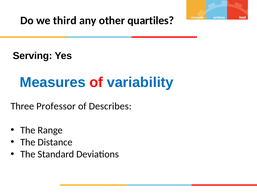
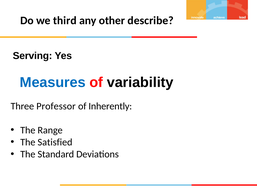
quartiles: quartiles -> describe
variability colour: blue -> black
Describes: Describes -> Inherently
Distance: Distance -> Satisfied
